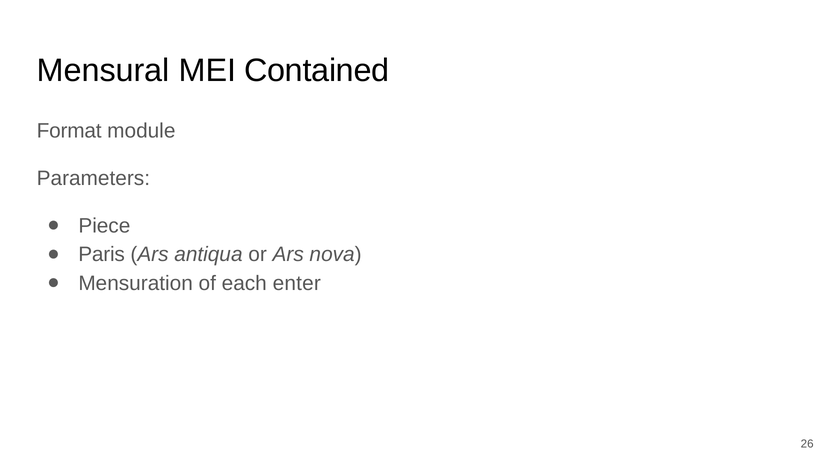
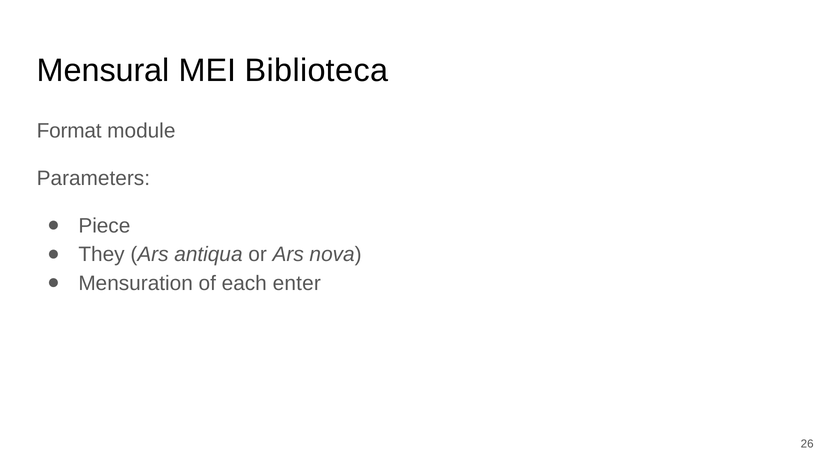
Contained: Contained -> Biblioteca
Paris: Paris -> They
